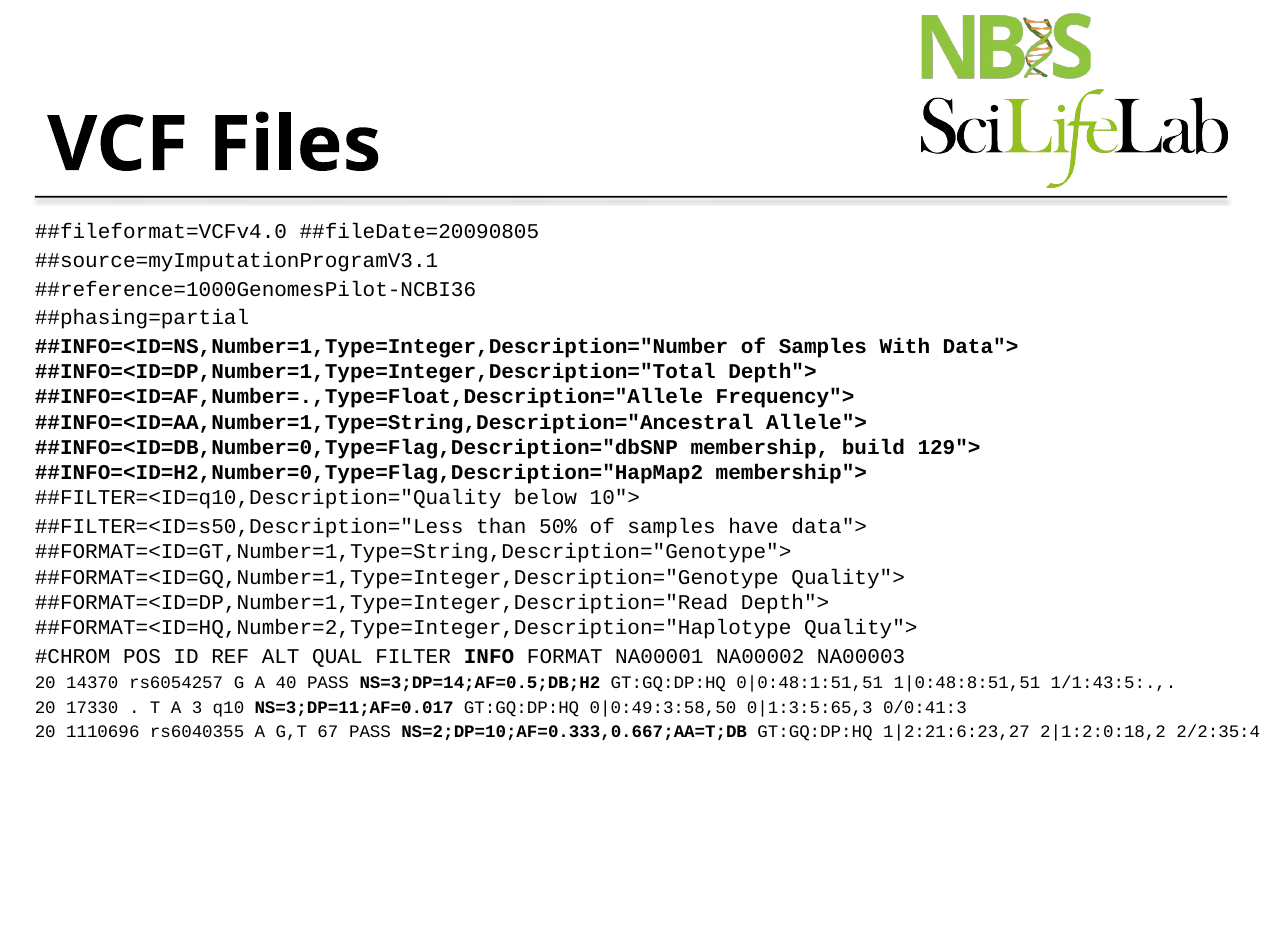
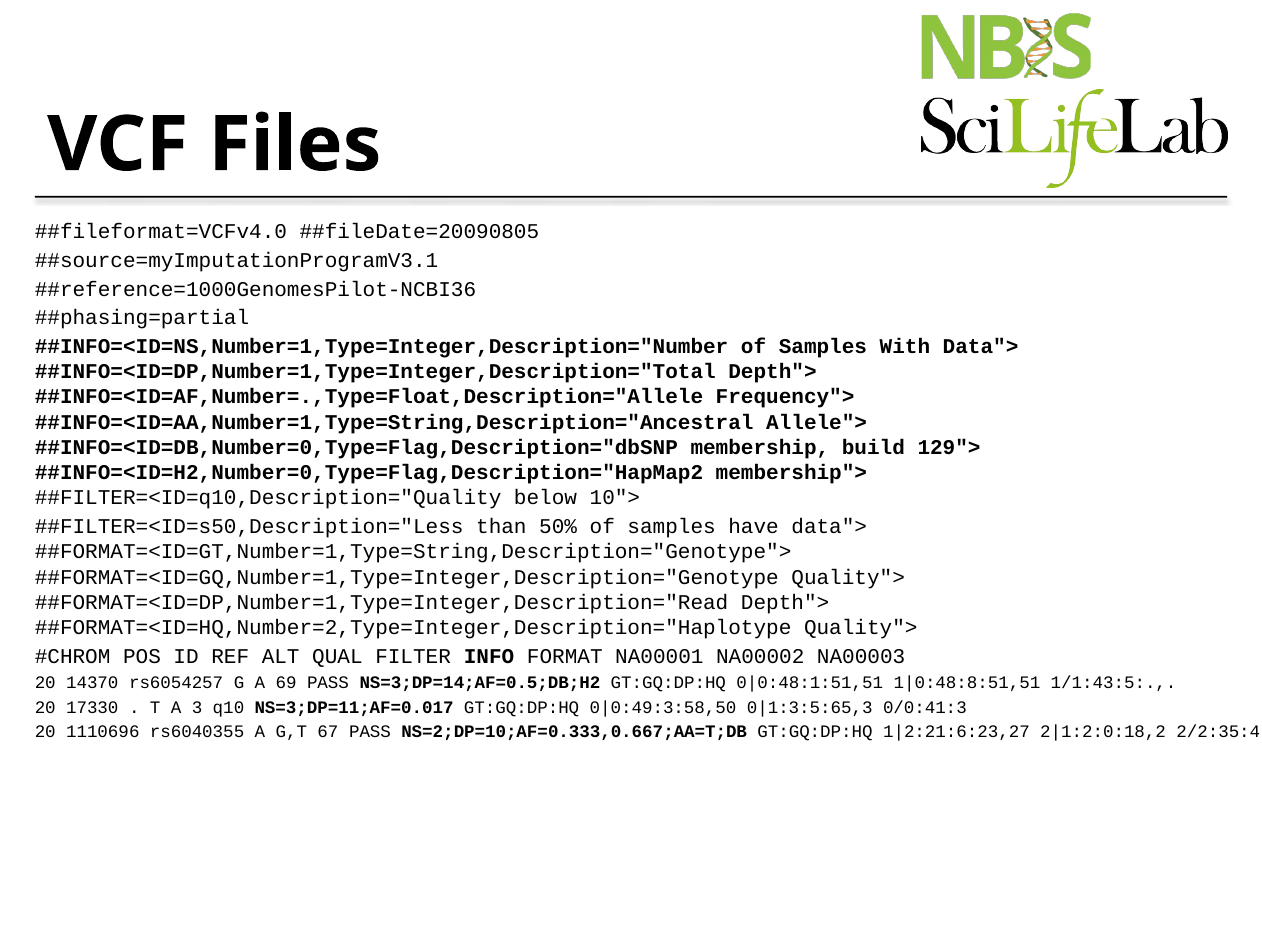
40: 40 -> 69
